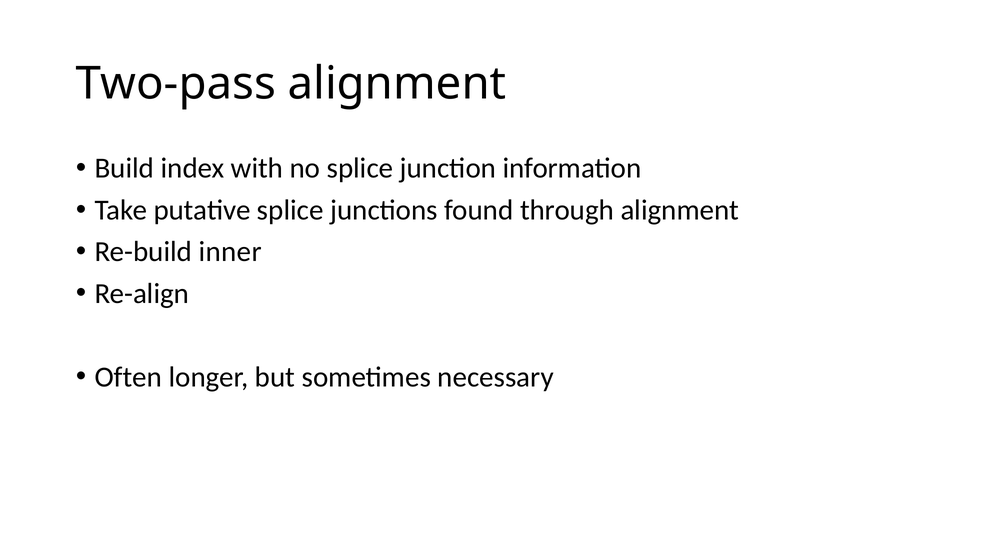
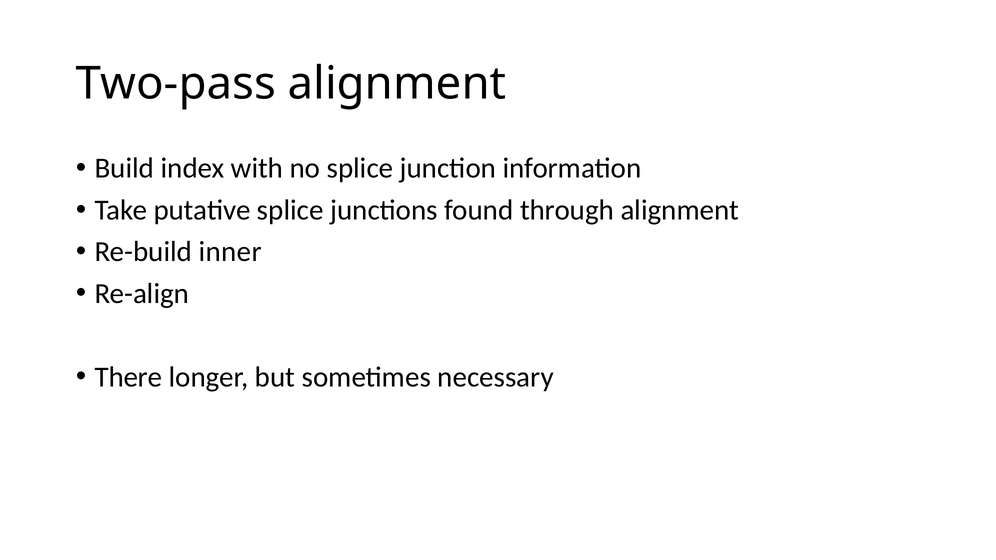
Often: Often -> There
